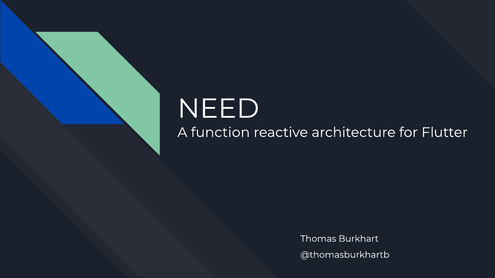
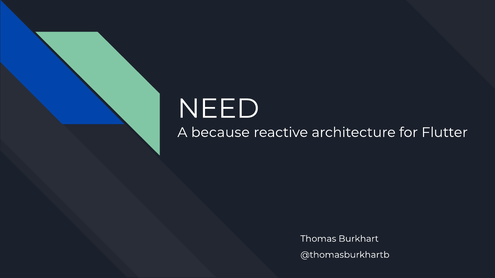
function: function -> because
